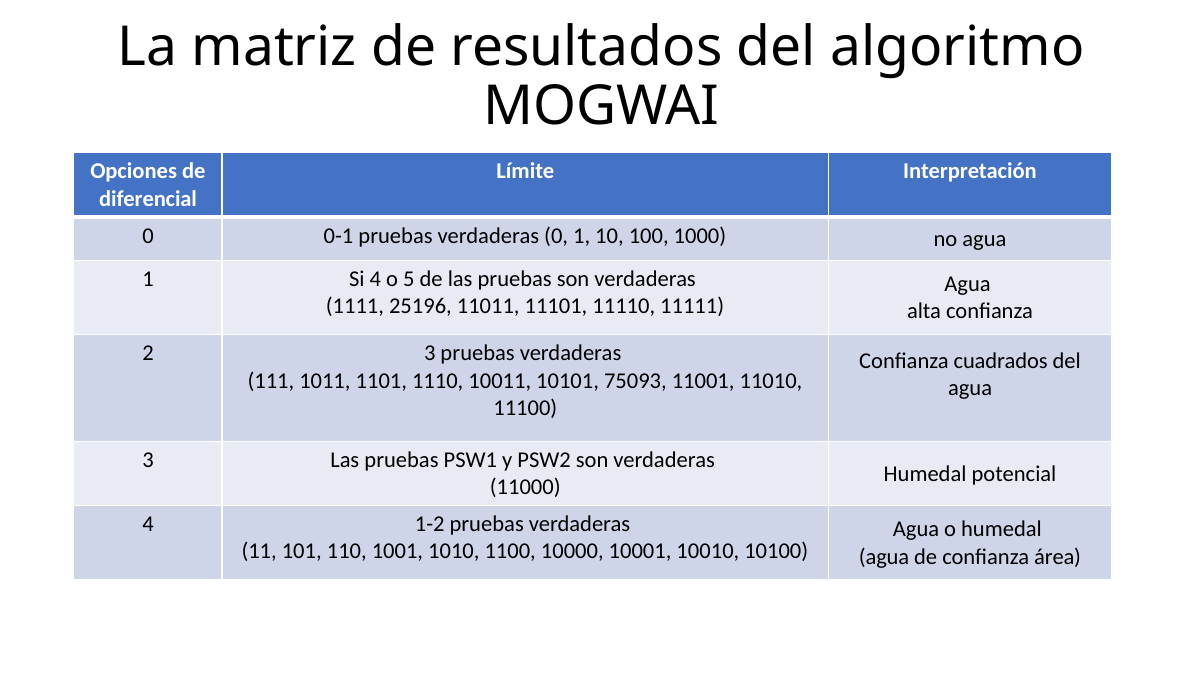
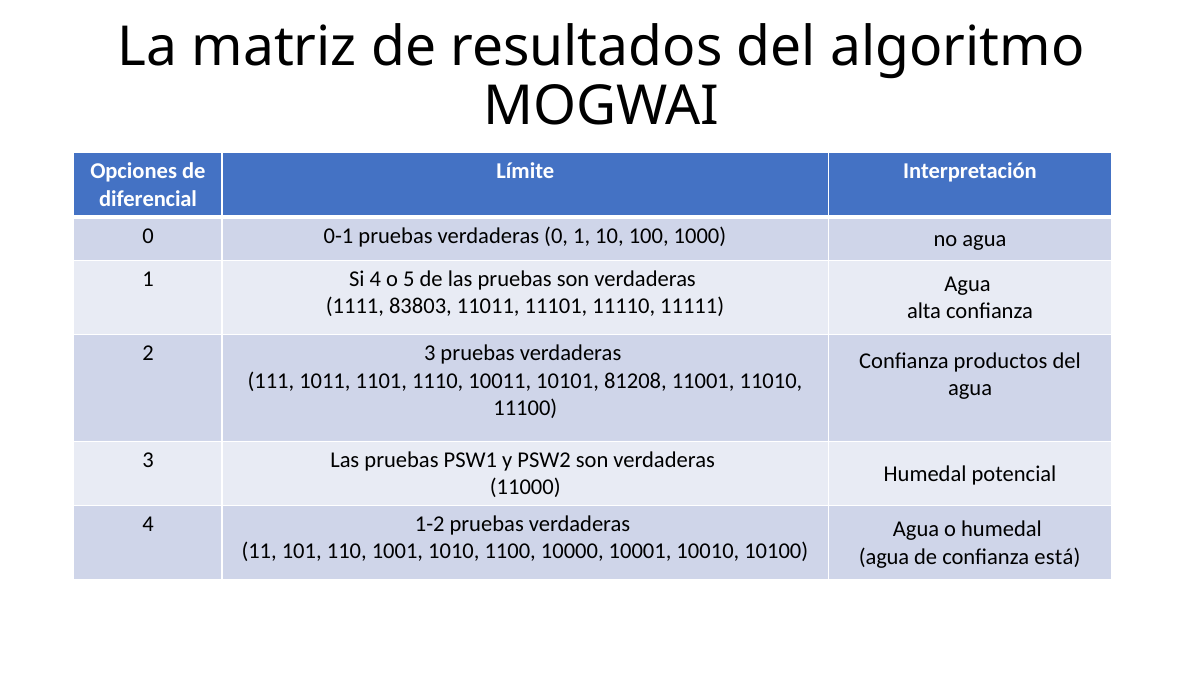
25196: 25196 -> 83803
cuadrados: cuadrados -> productos
75093: 75093 -> 81208
área: área -> está
